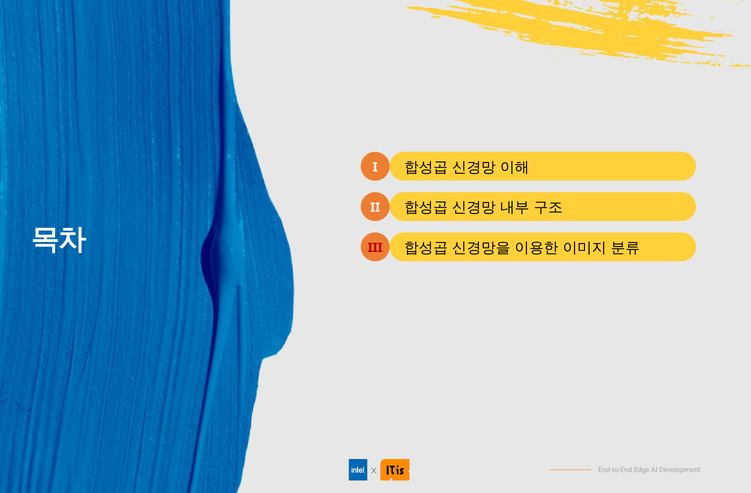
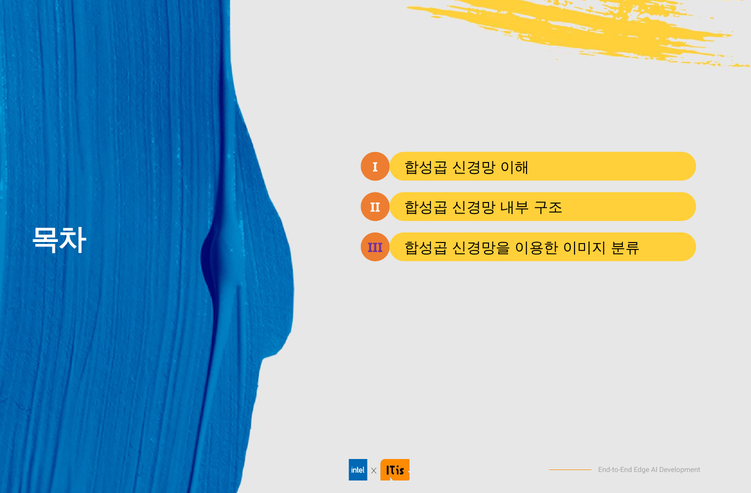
III colour: red -> purple
